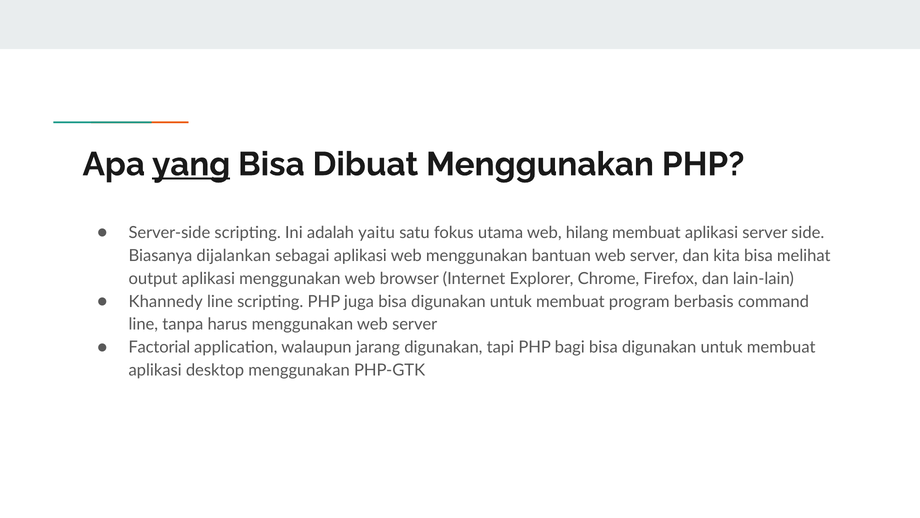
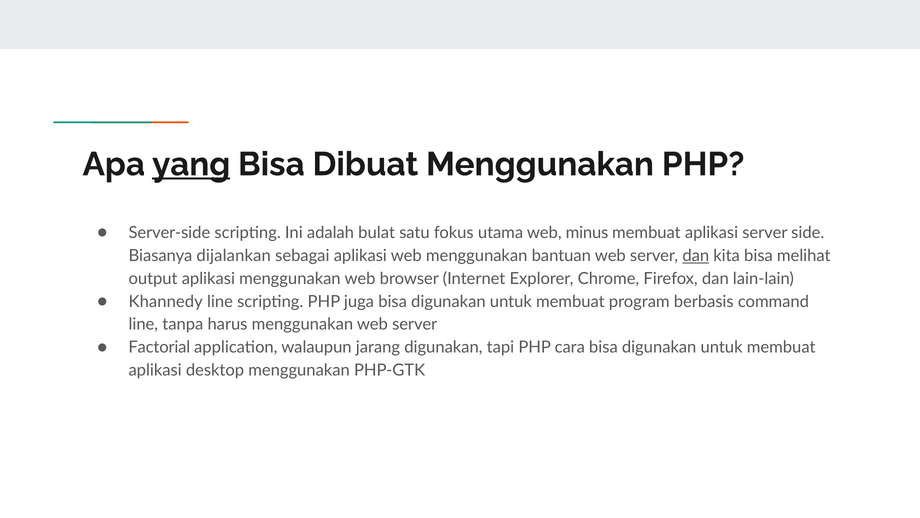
yaitu: yaitu -> bulat
hilang: hilang -> minus
dan at (696, 255) underline: none -> present
bagi: bagi -> cara
